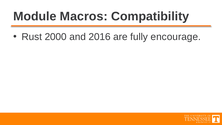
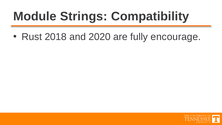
Macros: Macros -> Strings
2000: 2000 -> 2018
2016: 2016 -> 2020
